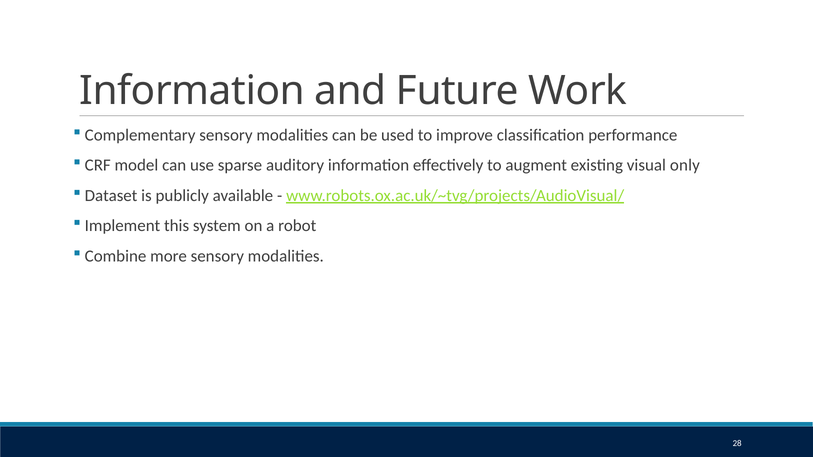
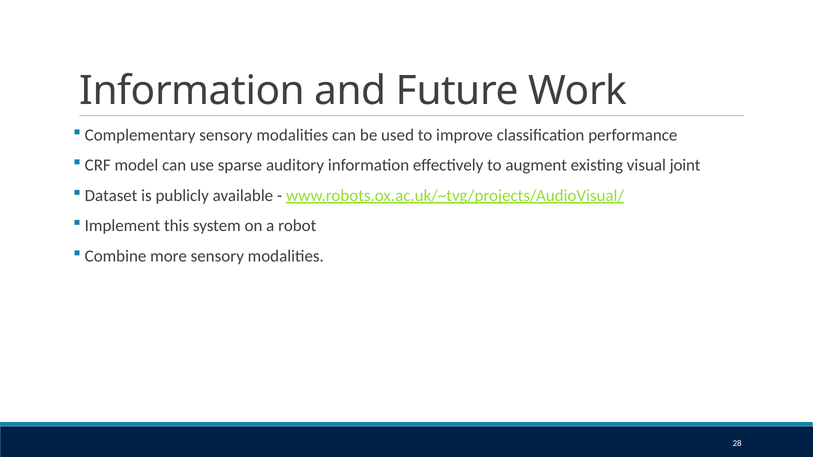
only: only -> joint
